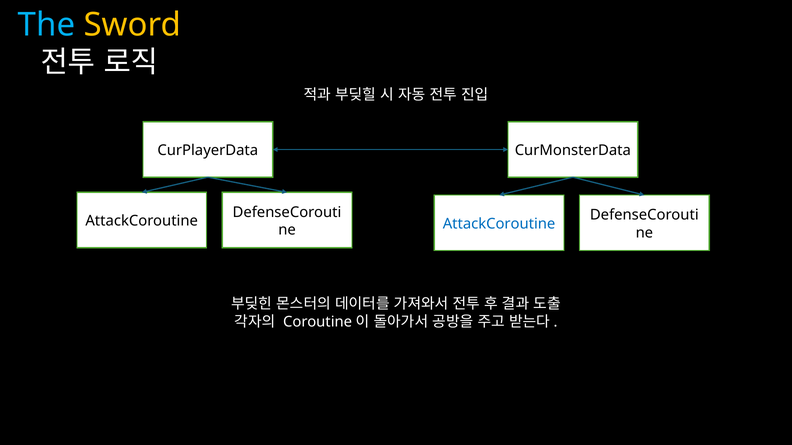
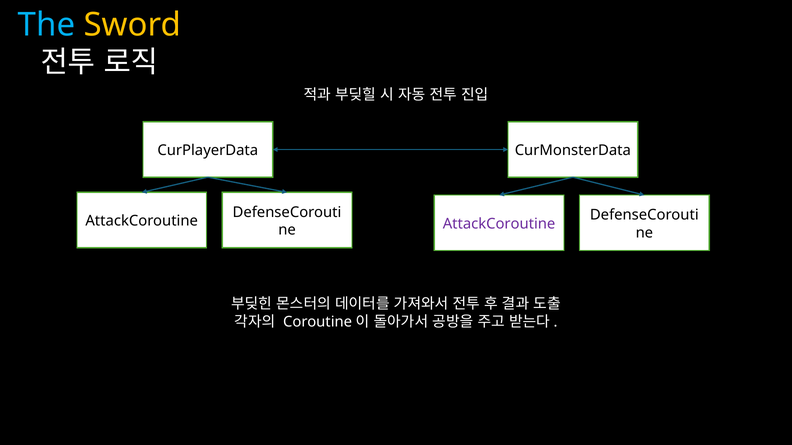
AttackCoroutine at (499, 224) colour: blue -> purple
